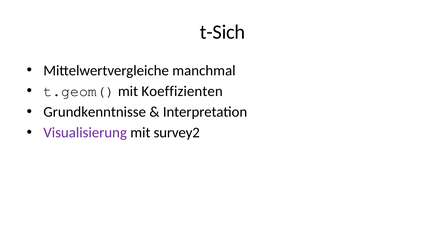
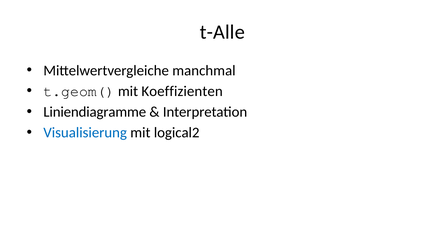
t-Sich: t-Sich -> t-Alle
Grundkenntnisse: Grundkenntnisse -> Liniendiagramme
Visualisierung colour: purple -> blue
survey2: survey2 -> logical2
